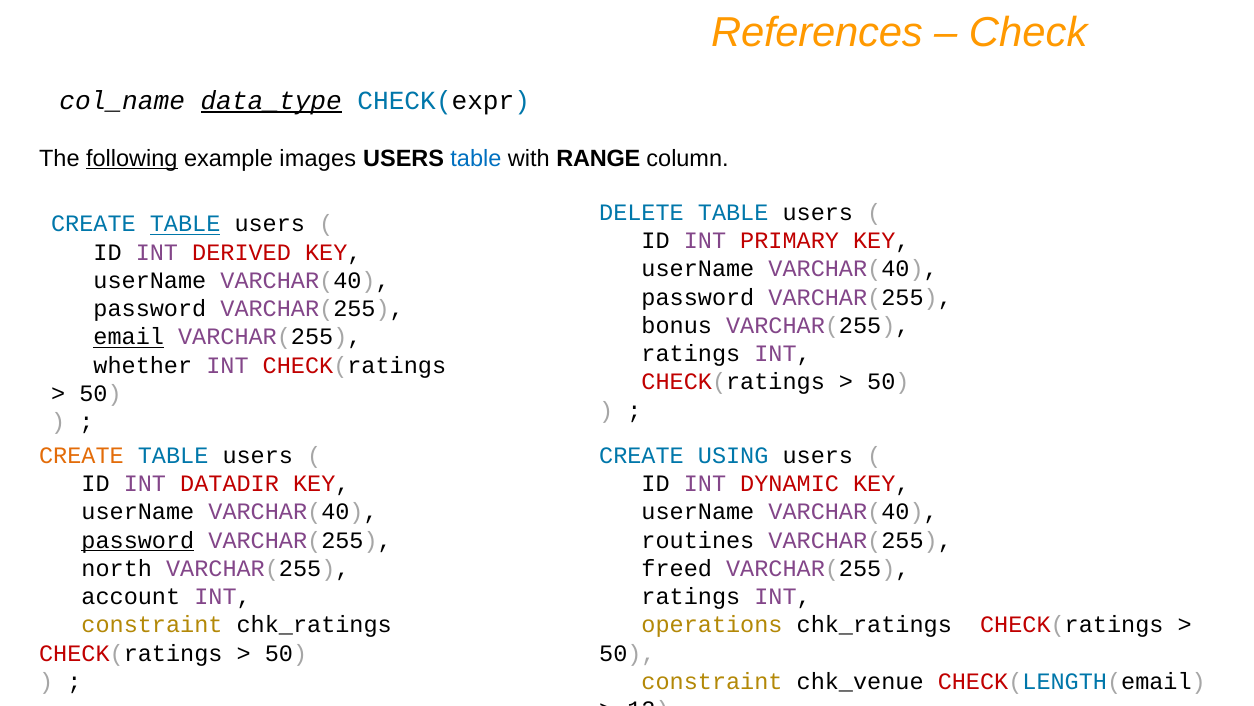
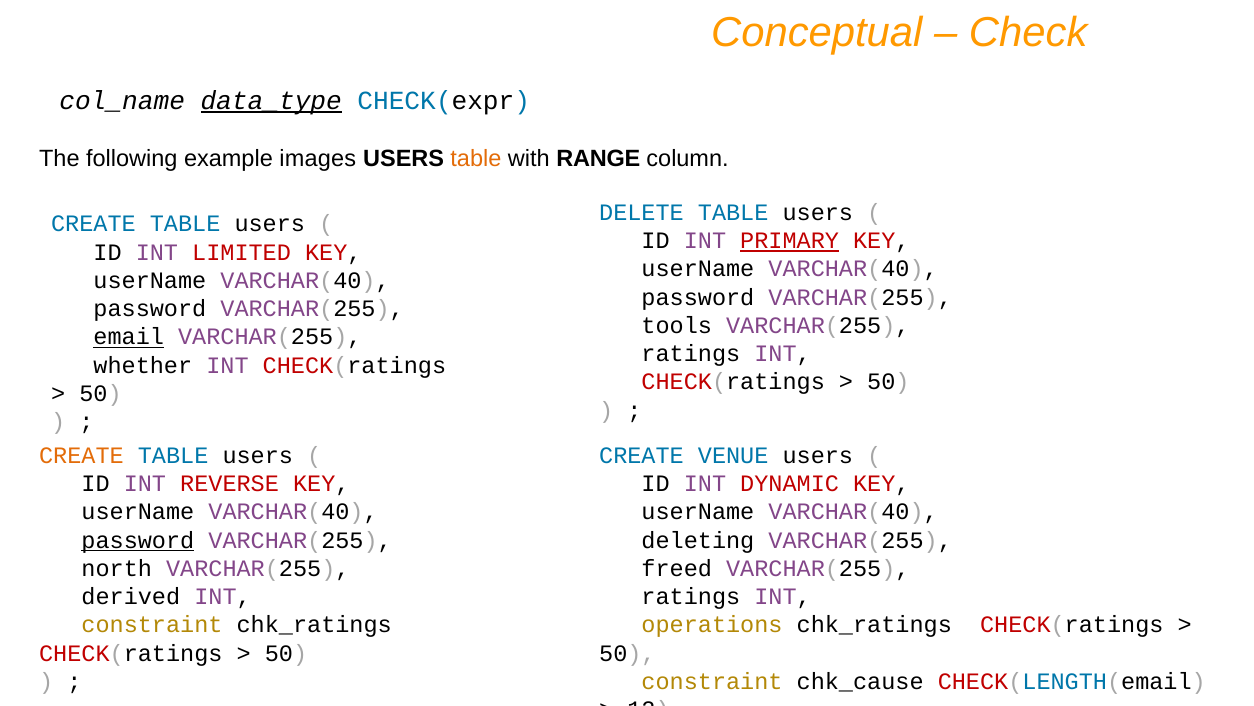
References: References -> Conceptual
following underline: present -> none
table at (476, 158) colour: blue -> orange
TABLE at (185, 224) underline: present -> none
PRIMARY underline: none -> present
DERIVED: DERIVED -> LIMITED
bonus: bonus -> tools
USING: USING -> VENUE
DATADIR: DATADIR -> REVERSE
routines: routines -> deleting
account: account -> derived
chk_venue: chk_venue -> chk_cause
